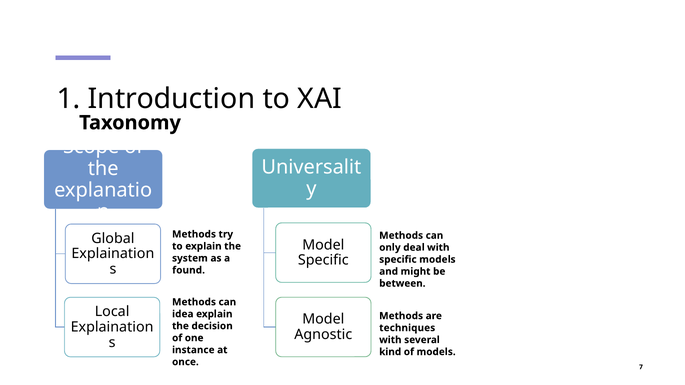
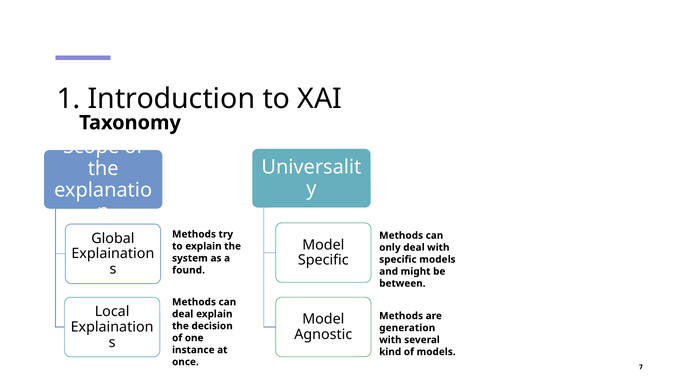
idea at (183, 314): idea -> deal
techniques: techniques -> generation
